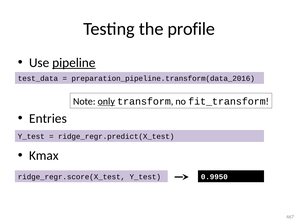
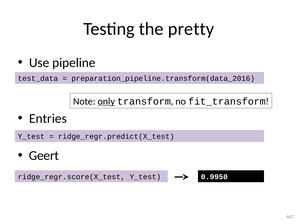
profile: profile -> pretty
pipeline underline: present -> none
Kmax: Kmax -> Geert
